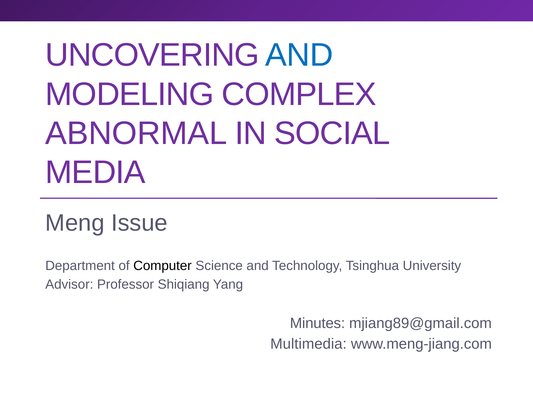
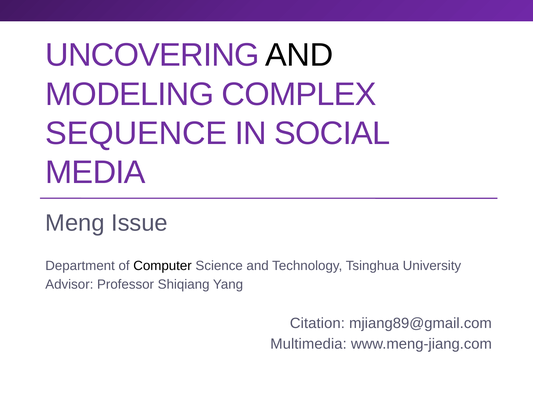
AND at (299, 55) colour: blue -> black
ABNORMAL: ABNORMAL -> SEQUENCE
Minutes: Minutes -> Citation
